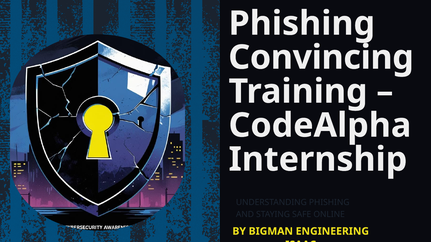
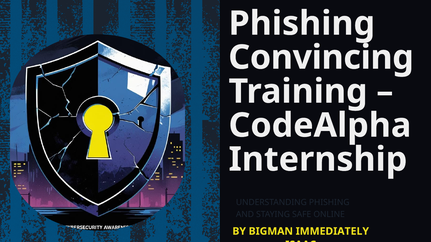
ENGINEERING: ENGINEERING -> IMMEDIATELY
